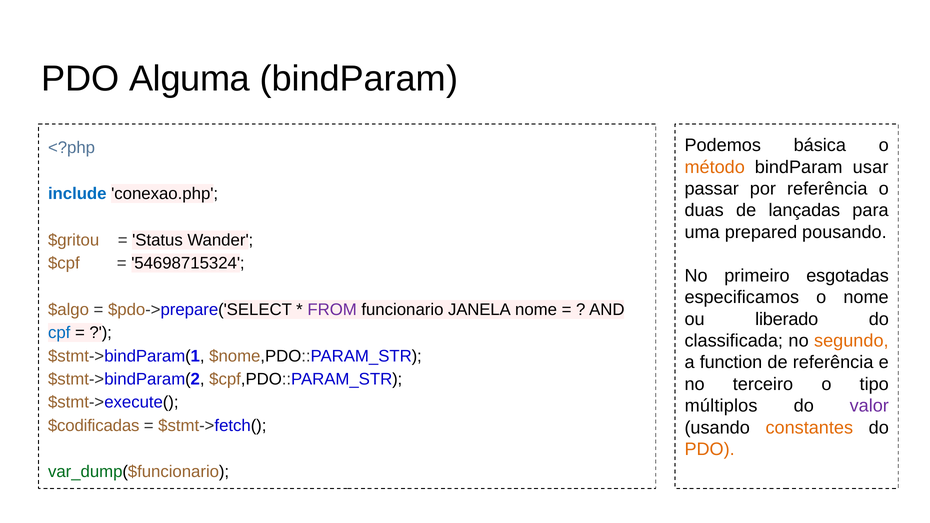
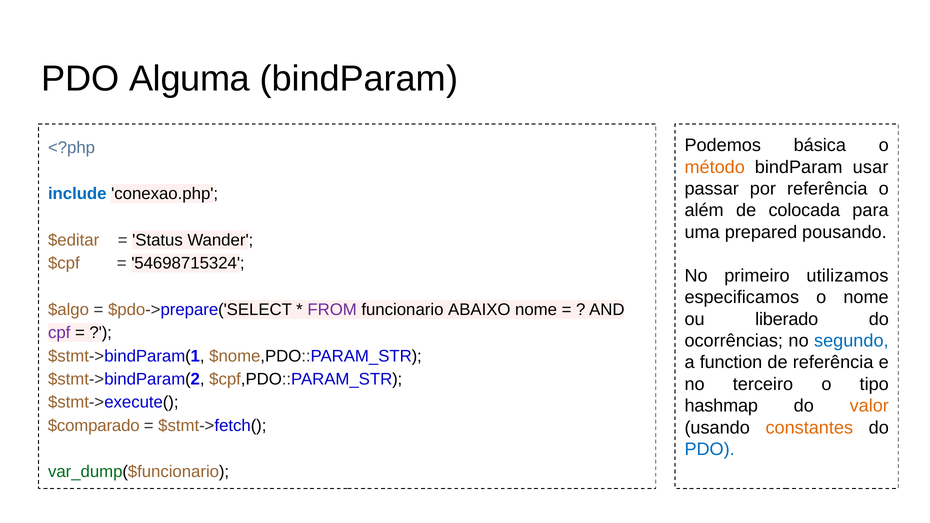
duas: duas -> além
lançadas: lançadas -> colocada
$gritou: $gritou -> $editar
esgotadas: esgotadas -> utilizamos
JANELA: JANELA -> ABAIXO
cpf colour: blue -> purple
classificada: classificada -> ocorrências
segundo colour: orange -> blue
múltiplos: múltiplos -> hashmap
valor colour: purple -> orange
$codificadas: $codificadas -> $comparado
PDO at (710, 449) colour: orange -> blue
